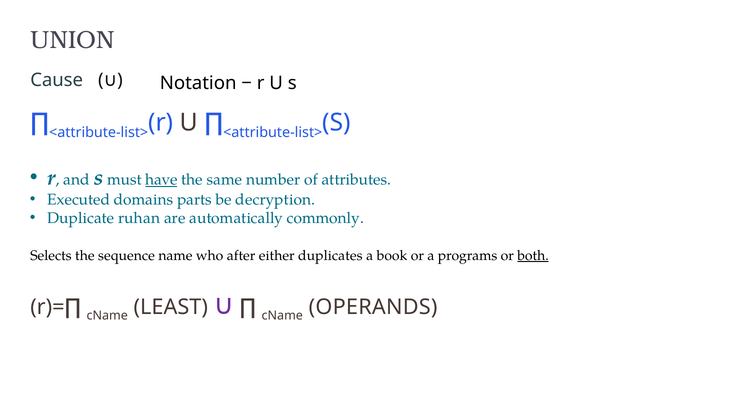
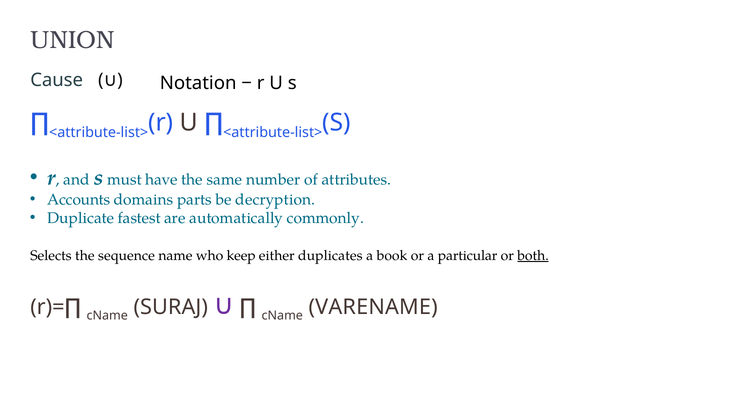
have underline: present -> none
Executed: Executed -> Accounts
ruhan: ruhan -> fastest
after: after -> keep
programs: programs -> particular
LEAST: LEAST -> SURAJ
OPERANDS: OPERANDS -> VARENAME
